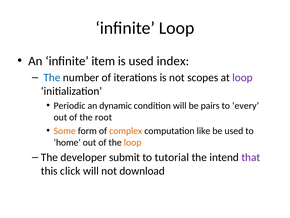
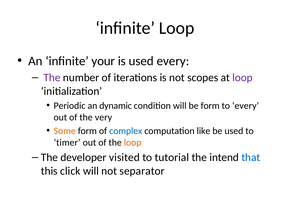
item: item -> your
used index: index -> every
The at (52, 77) colour: blue -> purple
be pairs: pairs -> form
root: root -> very
complex colour: orange -> blue
home: home -> timer
submit: submit -> visited
that colour: purple -> blue
download: download -> separator
